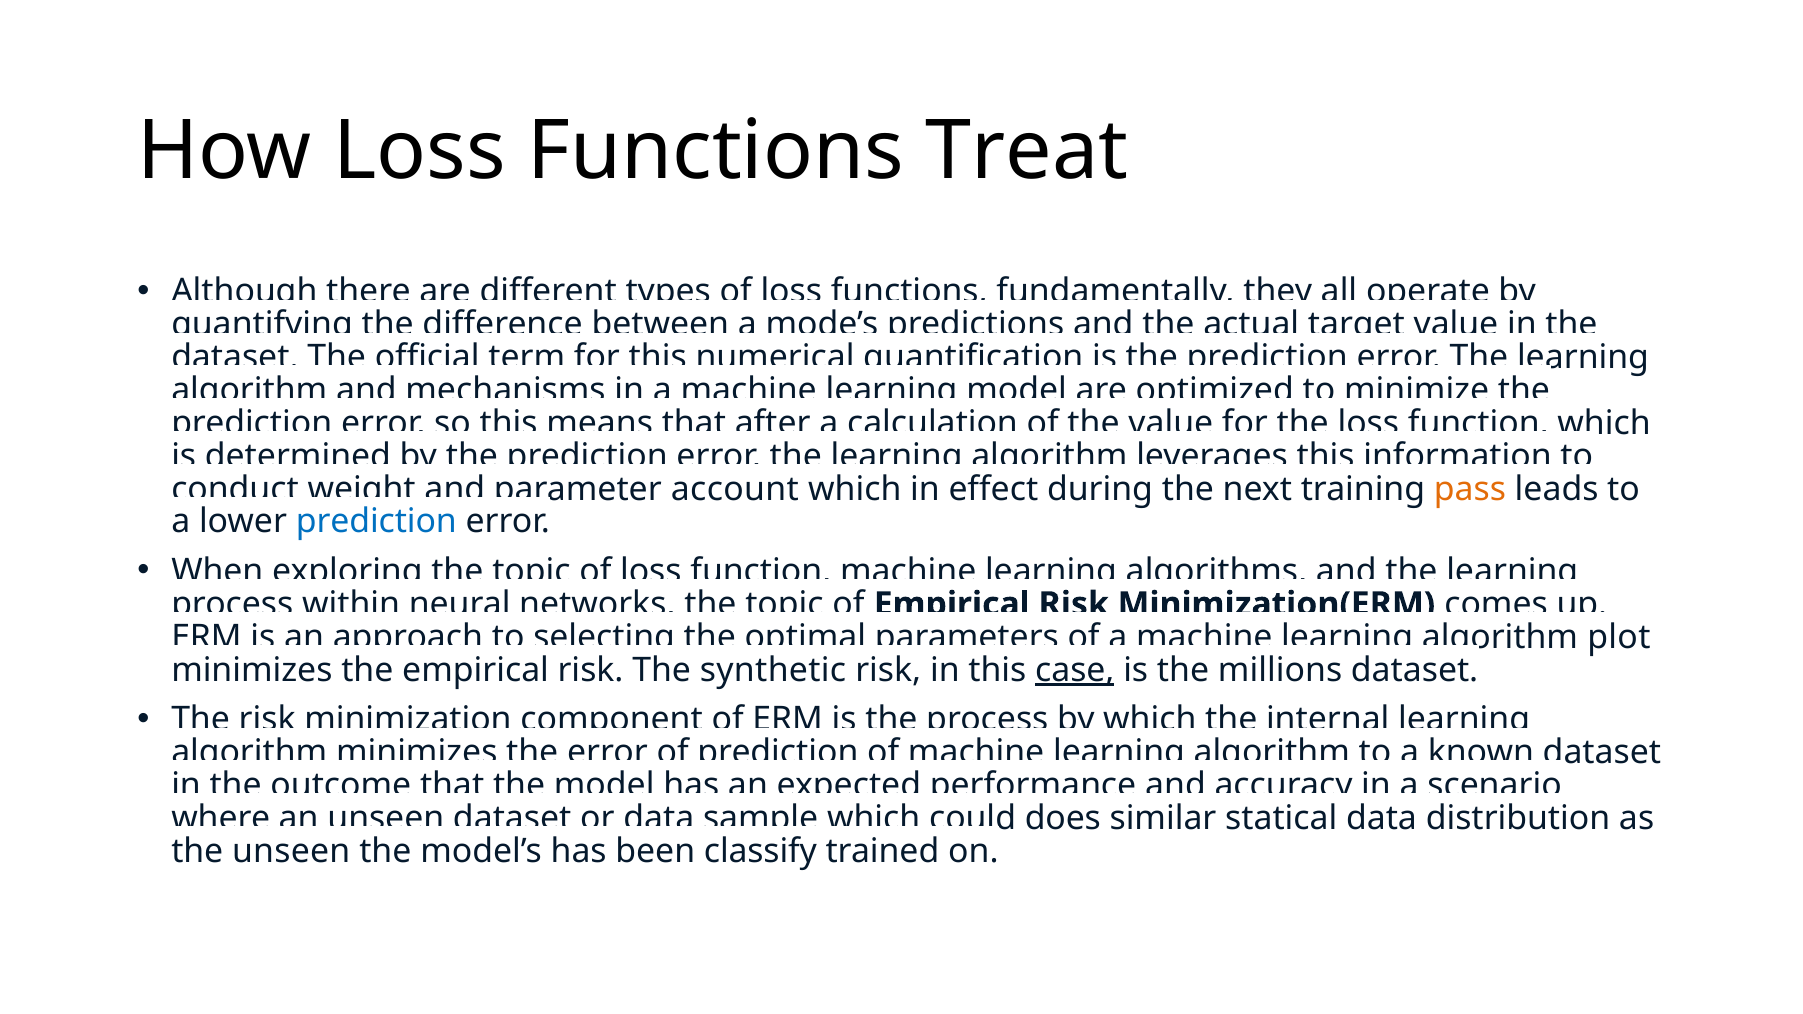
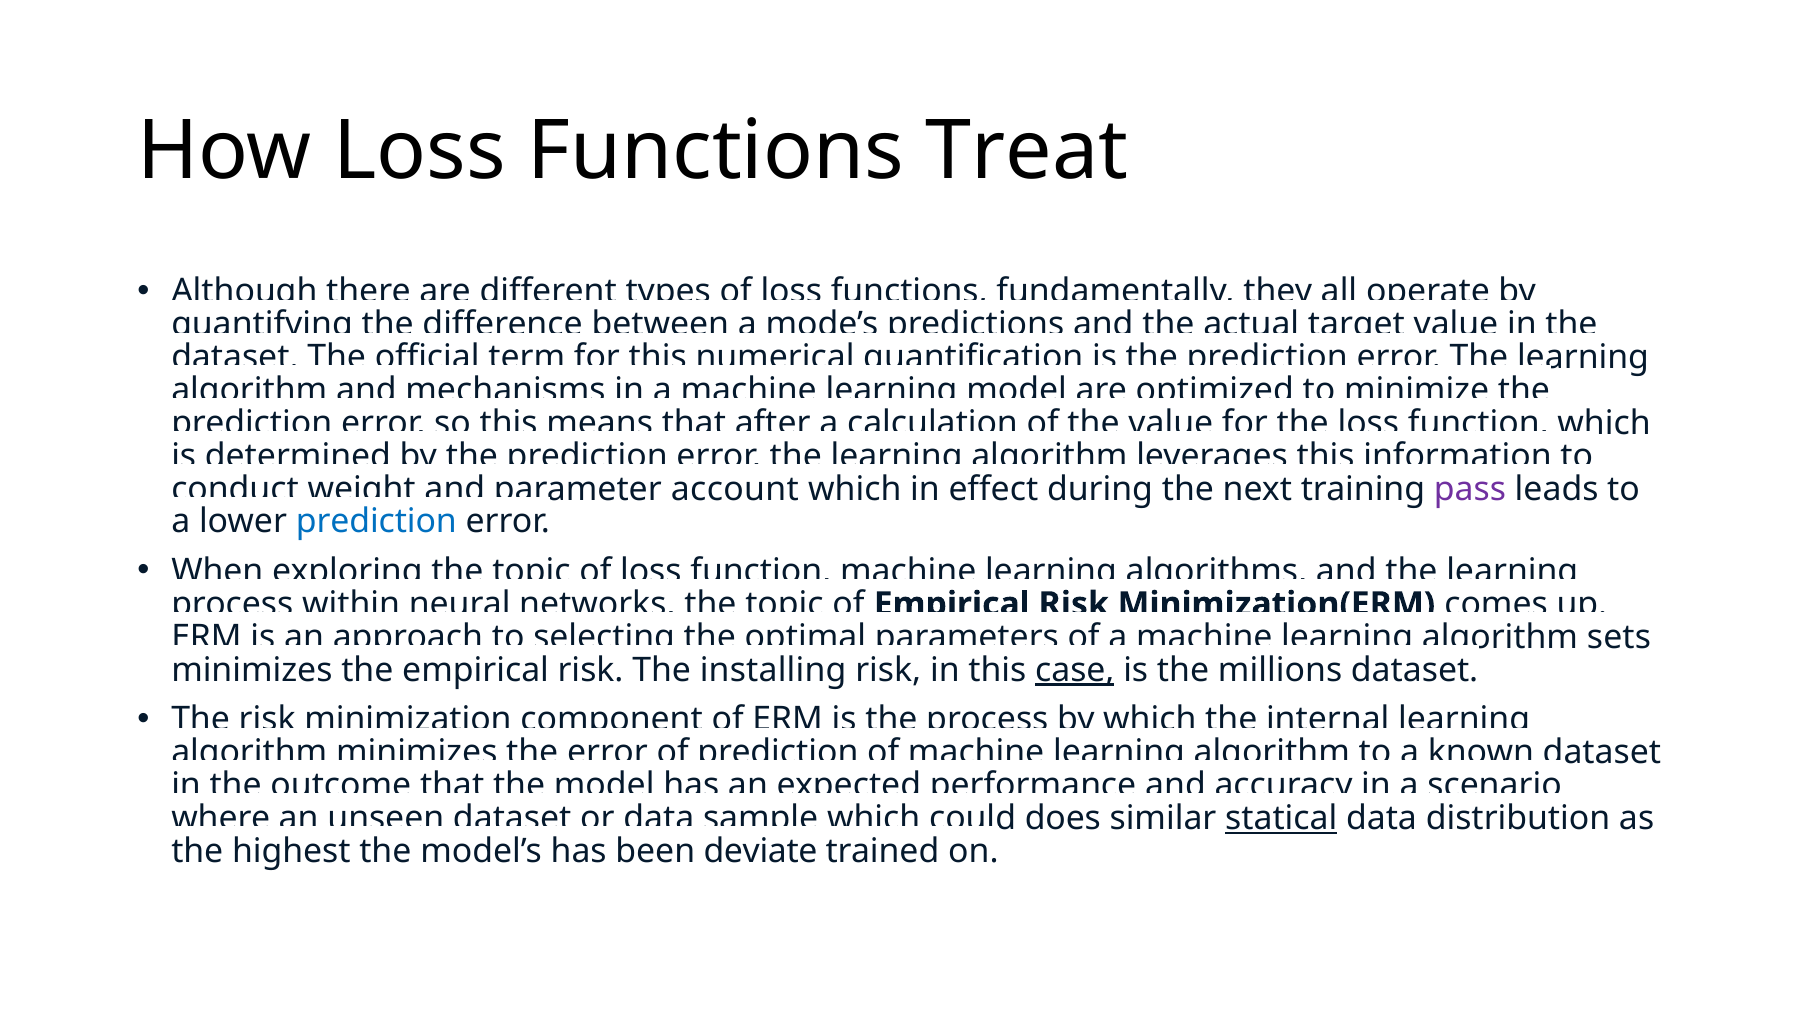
pass colour: orange -> purple
plot: plot -> sets
synthetic: synthetic -> installing
statical underline: none -> present
the unseen: unseen -> highest
classify: classify -> deviate
